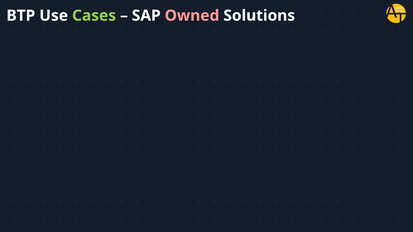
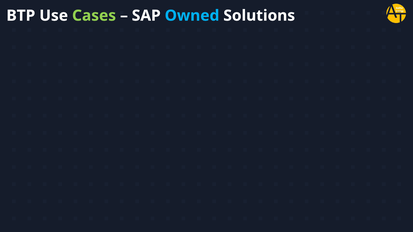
Owned colour: pink -> light blue
